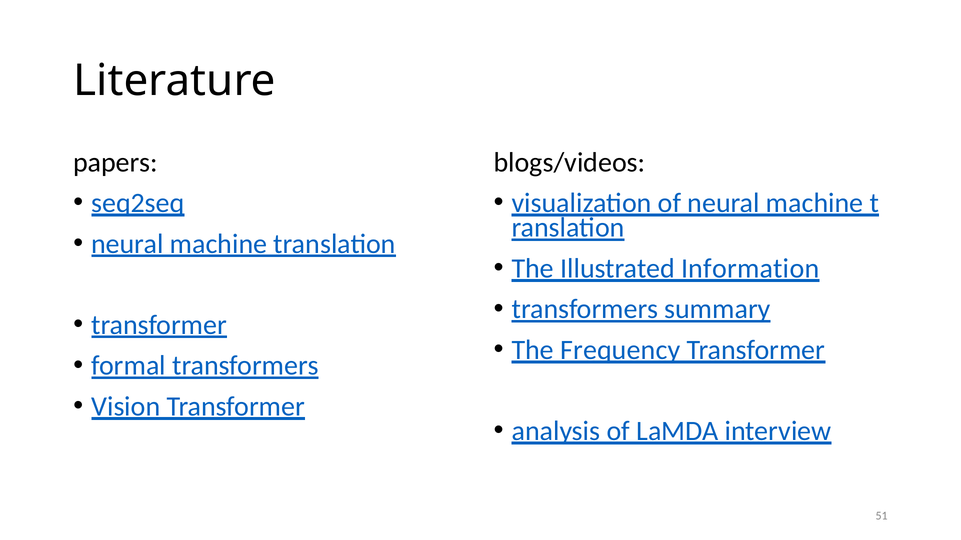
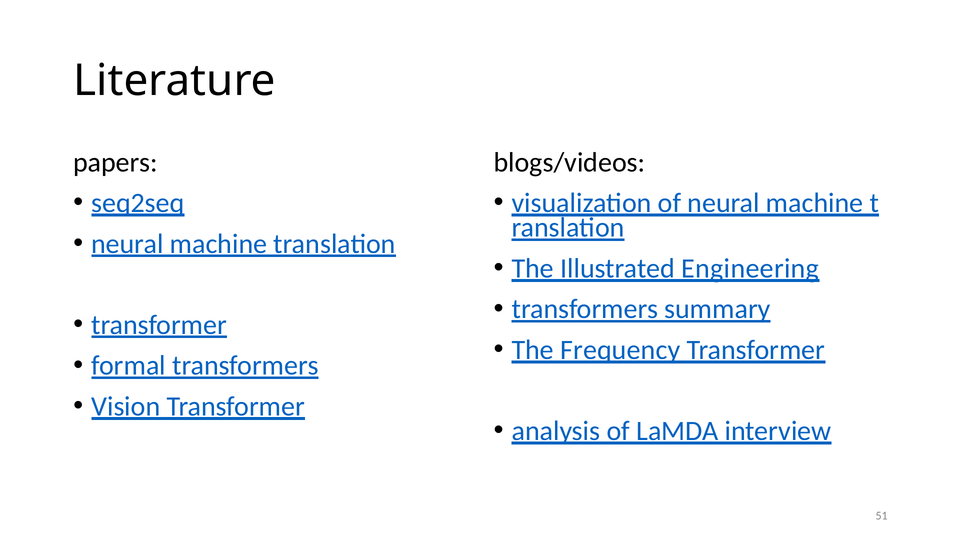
Information: Information -> Engineering
